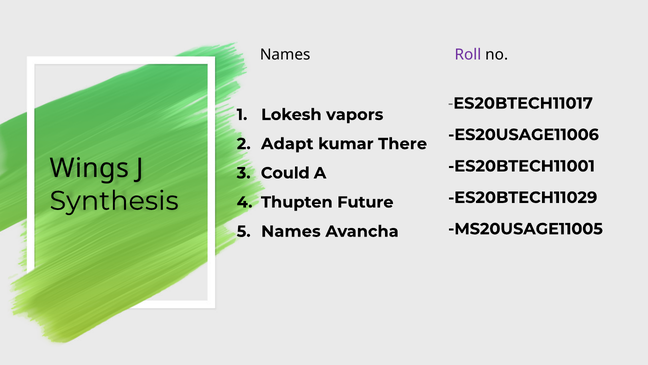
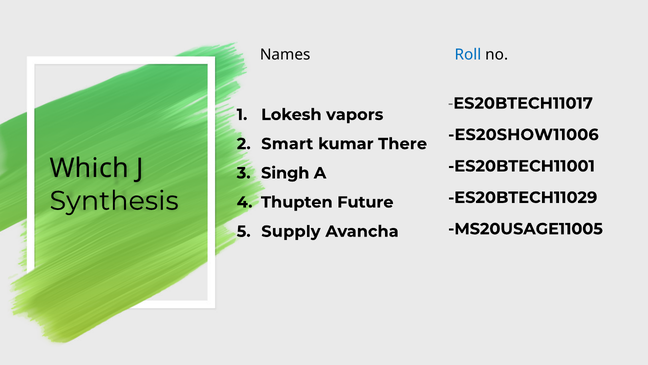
Roll colour: purple -> blue
ES20USAGE11006: ES20USAGE11006 -> ES20SHOW11006
Adapt: Adapt -> Smart
Wings: Wings -> Which
Could: Could -> Singh
Names at (291, 231): Names -> Supply
